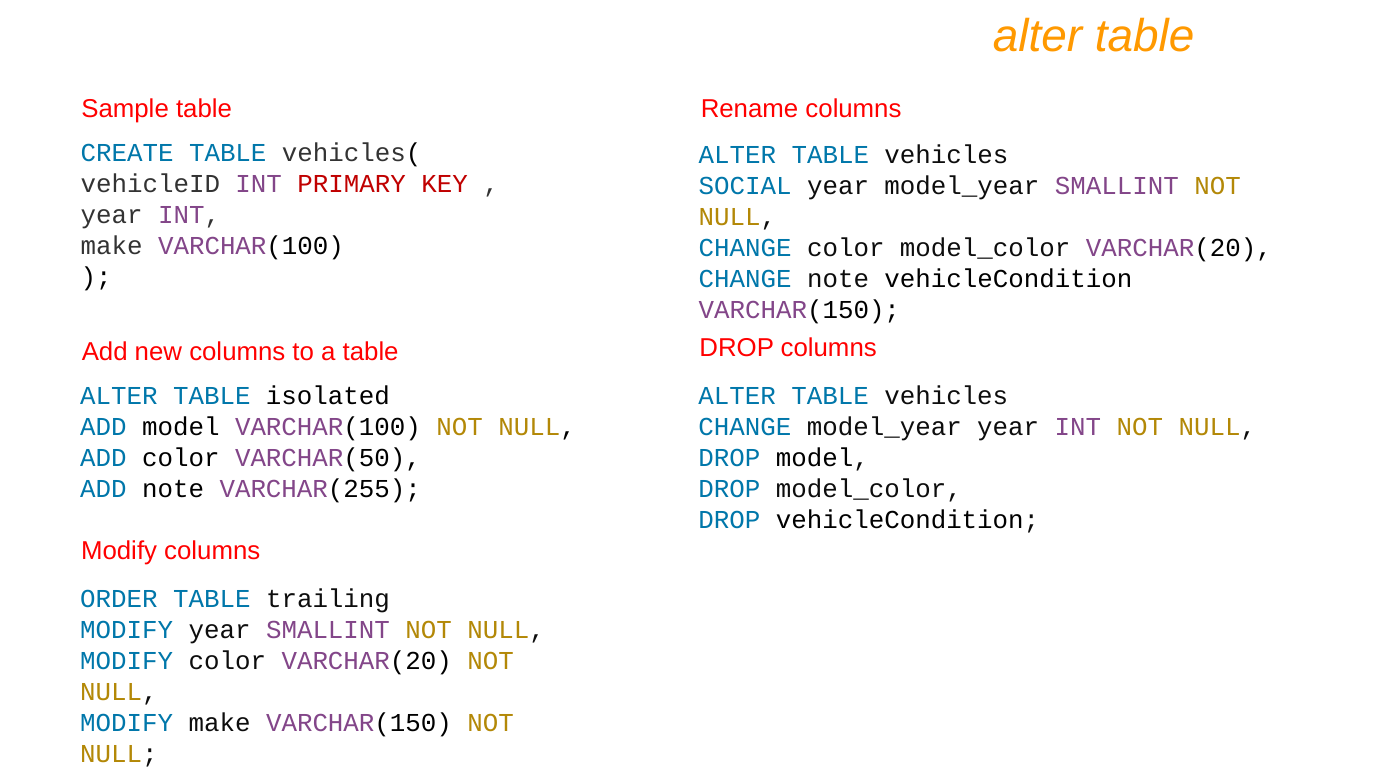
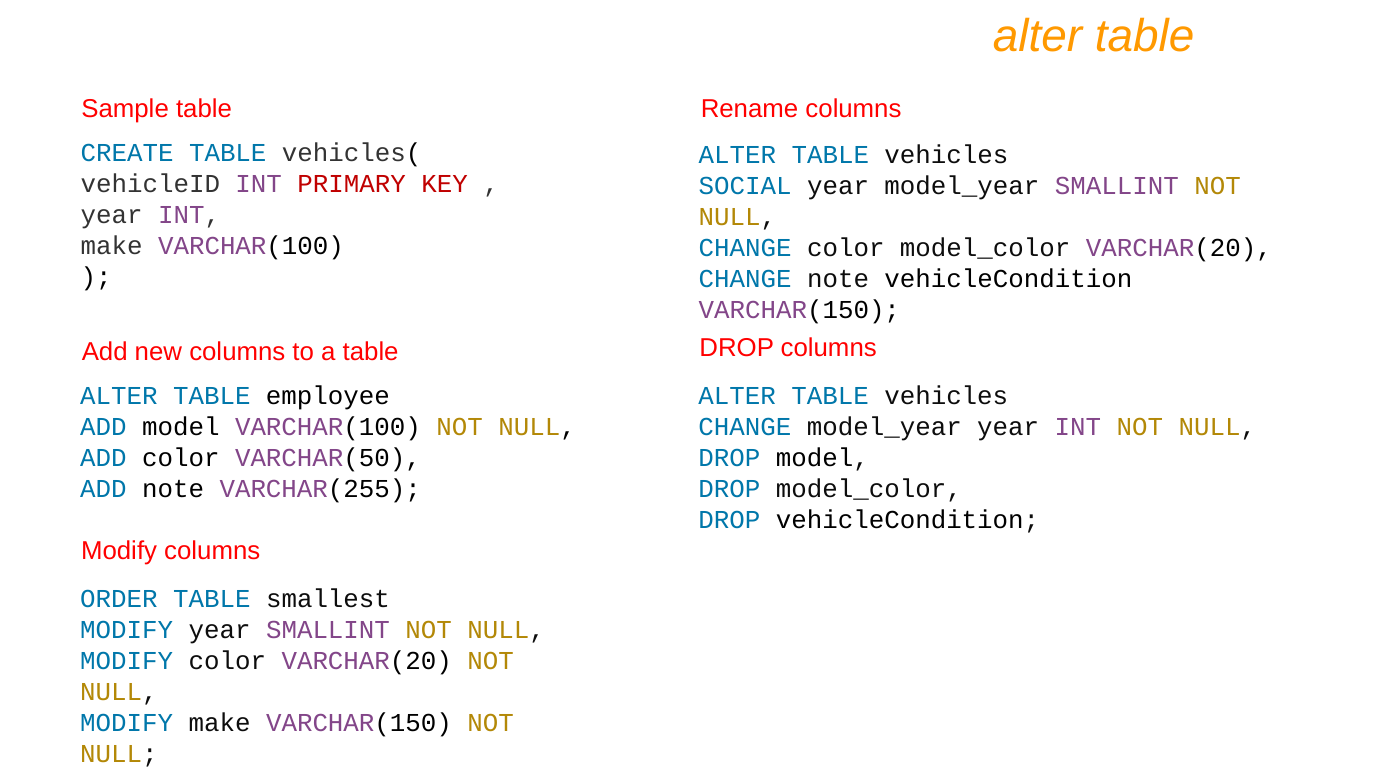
isolated: isolated -> employee
trailing: trailing -> smallest
